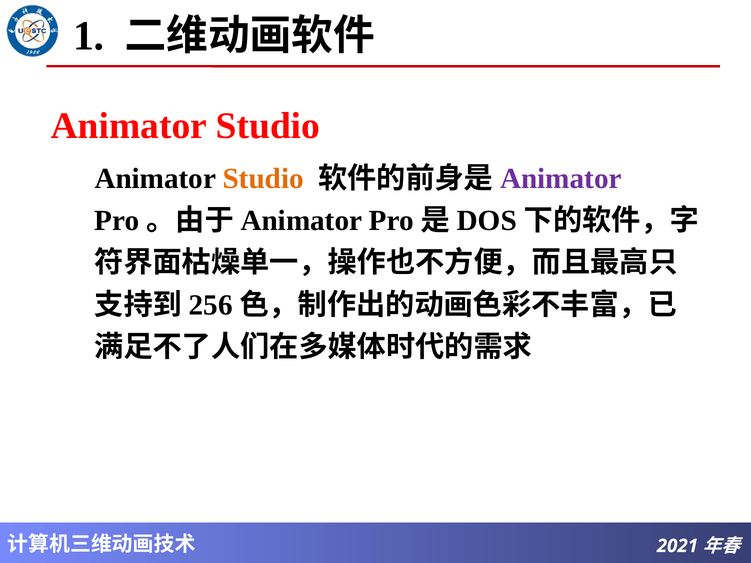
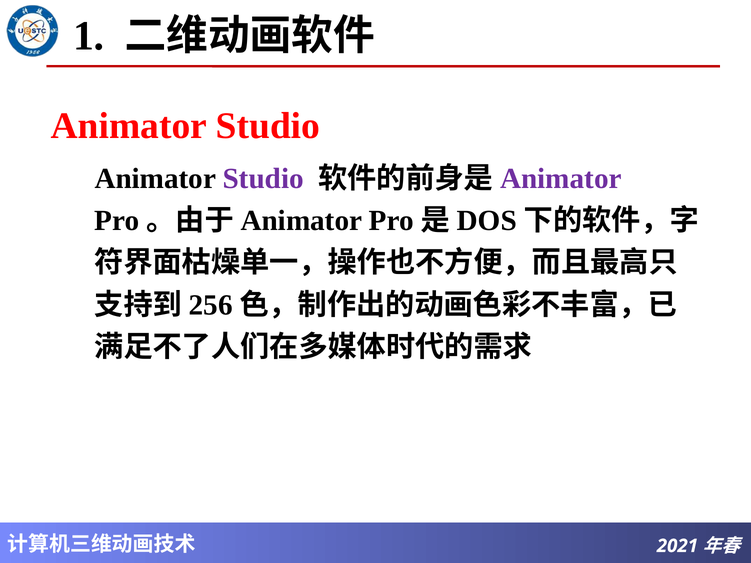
Studio at (263, 179) colour: orange -> purple
